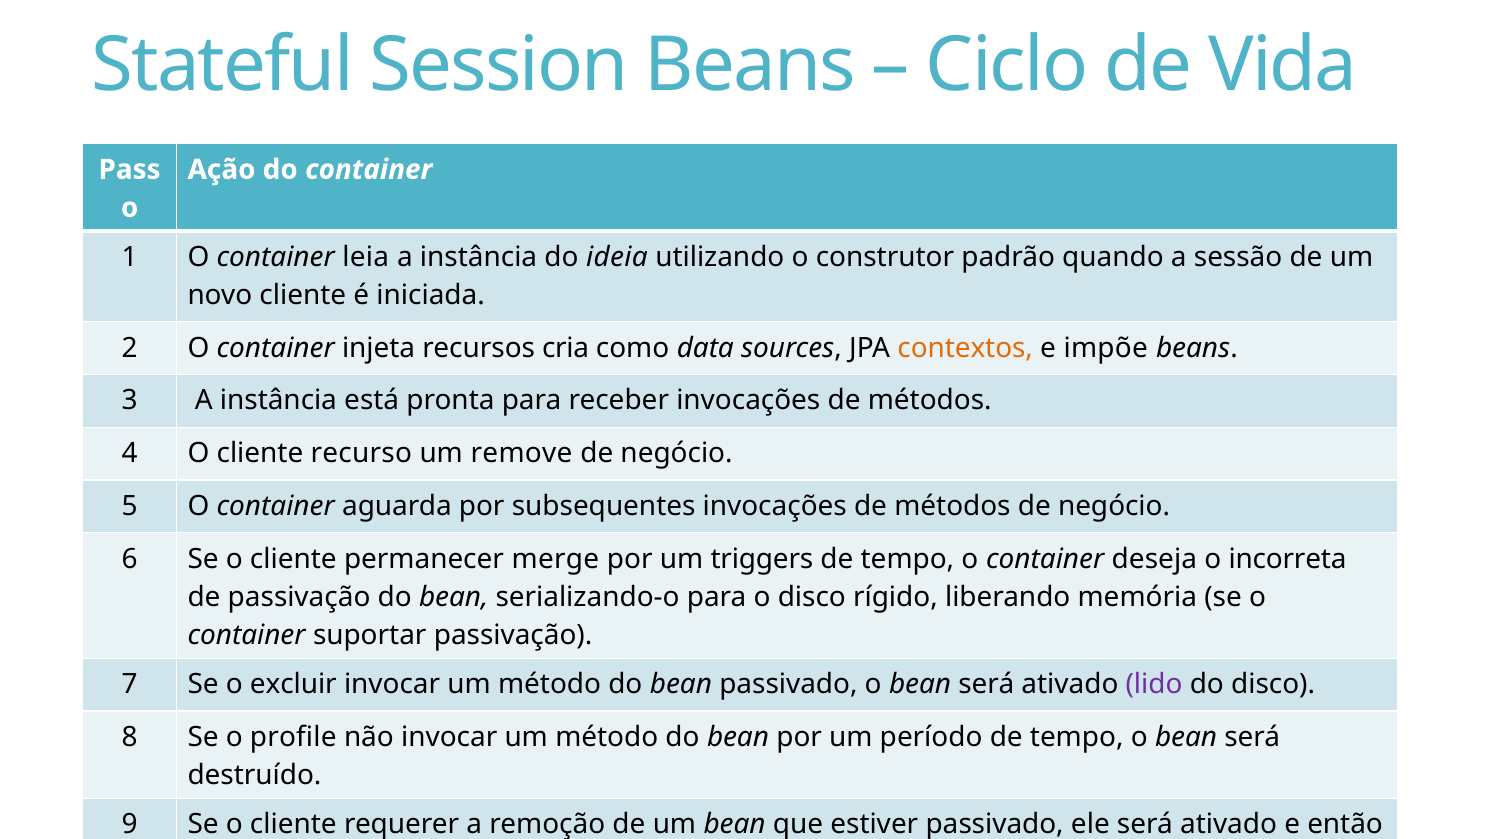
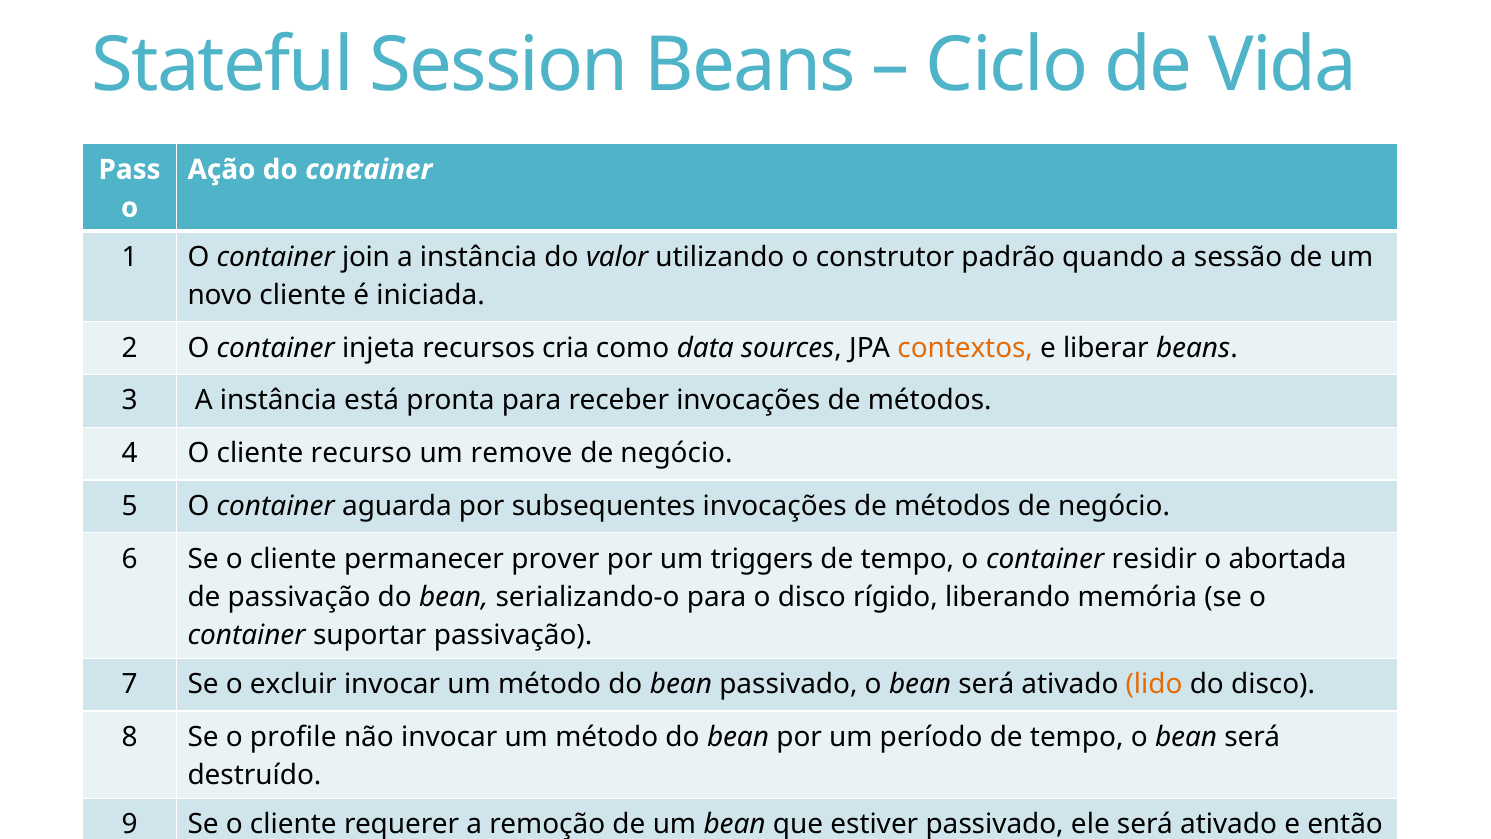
leia: leia -> join
ideia: ideia -> valor
impõe: impõe -> liberar
merge: merge -> prover
deseja: deseja -> residir
incorreta: incorreta -> abortada
lido colour: purple -> orange
